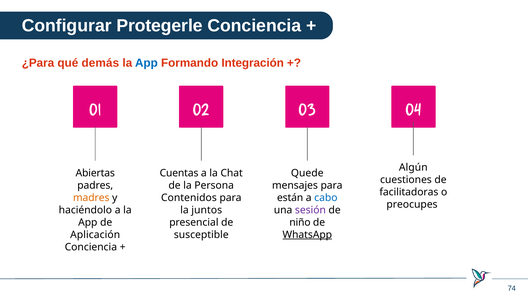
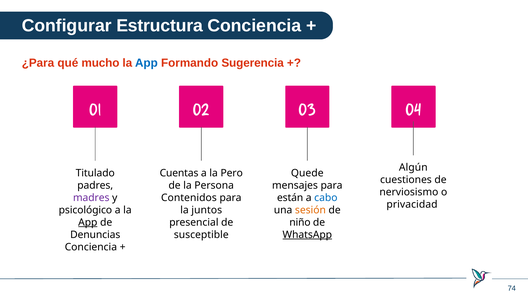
Protegerle: Protegerle -> Estructura
demás: demás -> mucho
Integración: Integración -> Sugerencia
Abiertas: Abiertas -> Titulado
Chat: Chat -> Pero
facilitadoras: facilitadoras -> nerviosismo
madres colour: orange -> purple
preocupes: preocupes -> privacidad
haciéndolo: haciéndolo -> psicológico
sesión colour: purple -> orange
App at (88, 222) underline: none -> present
Aplicación: Aplicación -> Denuncias
